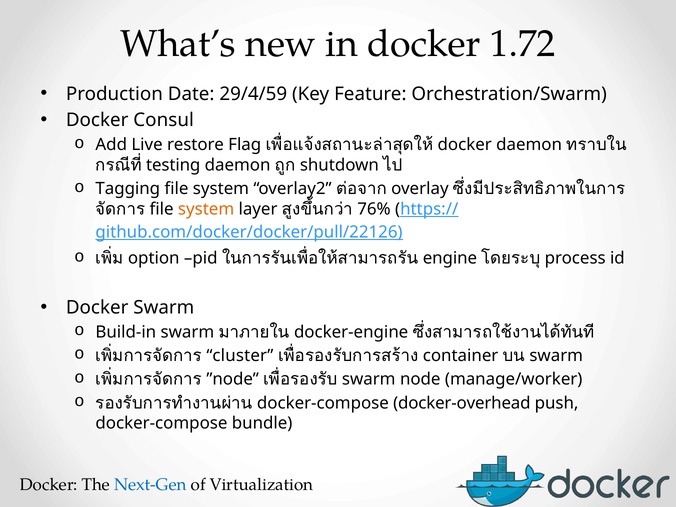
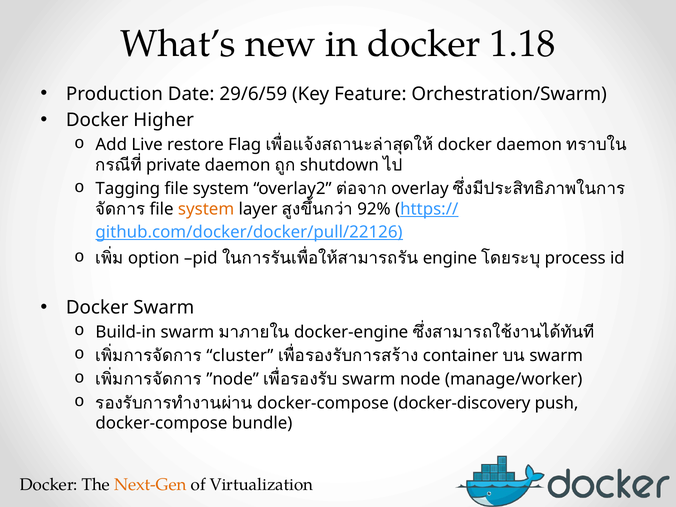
1.72: 1.72 -> 1.18
29/4/59: 29/4/59 -> 29/6/59
Consul: Consul -> Higher
testing: testing -> private
76%: 76% -> 92%
docker-overhead: docker-overhead -> docker-discovery
Next-Gen colour: blue -> orange
